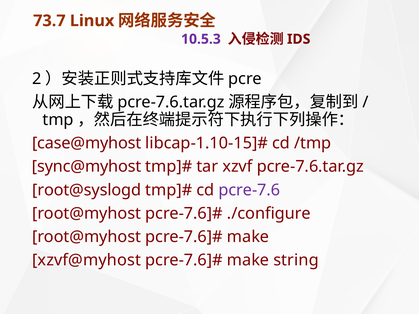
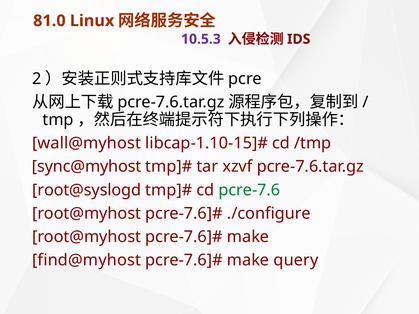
73.7: 73.7 -> 81.0
case@myhost: case@myhost -> wall@myhost
pcre-7.6 colour: purple -> green
xzvf@myhost: xzvf@myhost -> find@myhost
string: string -> query
